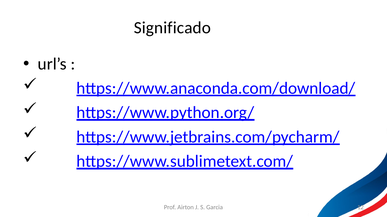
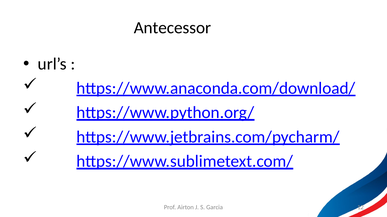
Significado: Significado -> Antecessor
